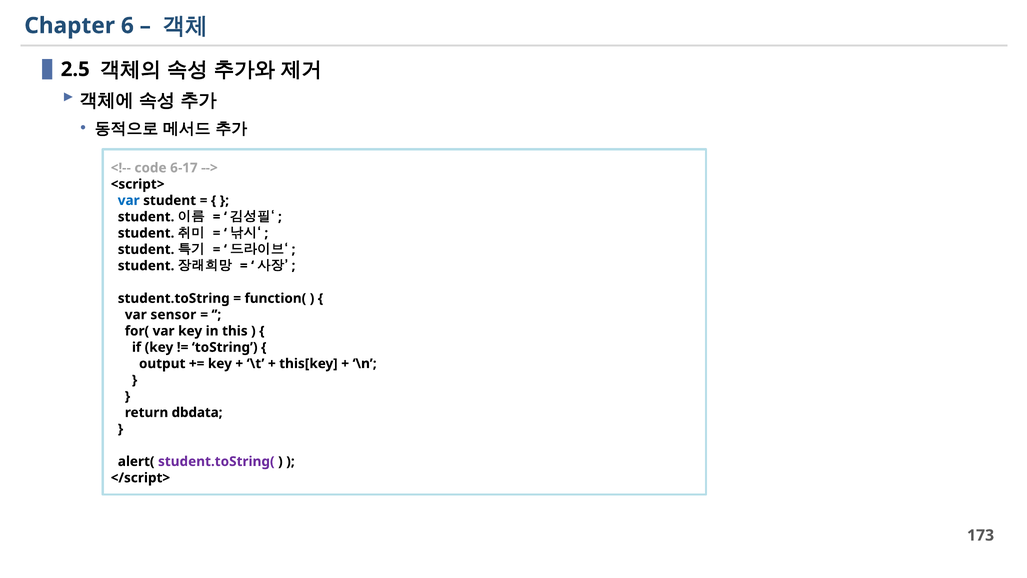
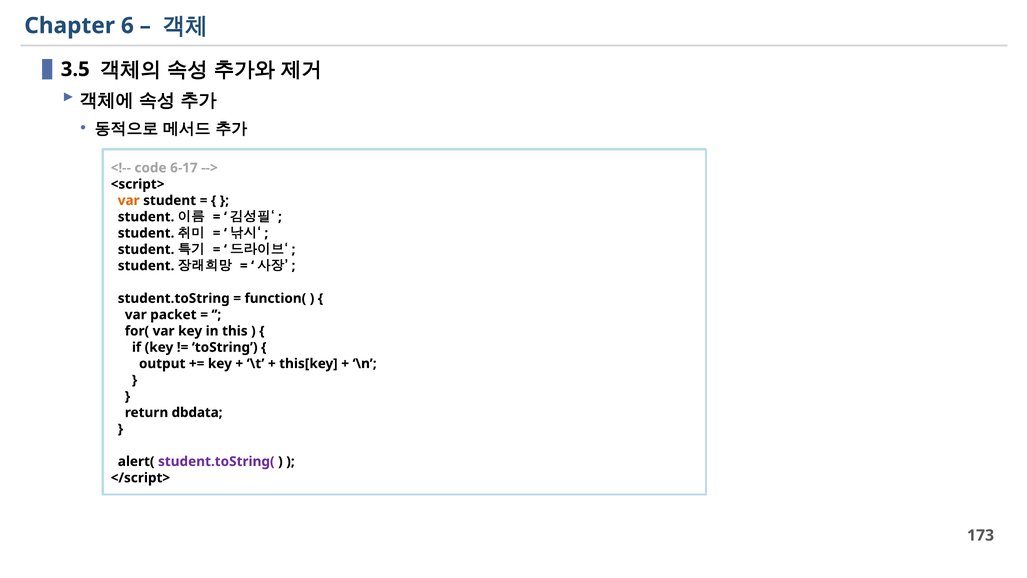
2.5: 2.5 -> 3.5
var at (129, 200) colour: blue -> orange
sensor: sensor -> packet
